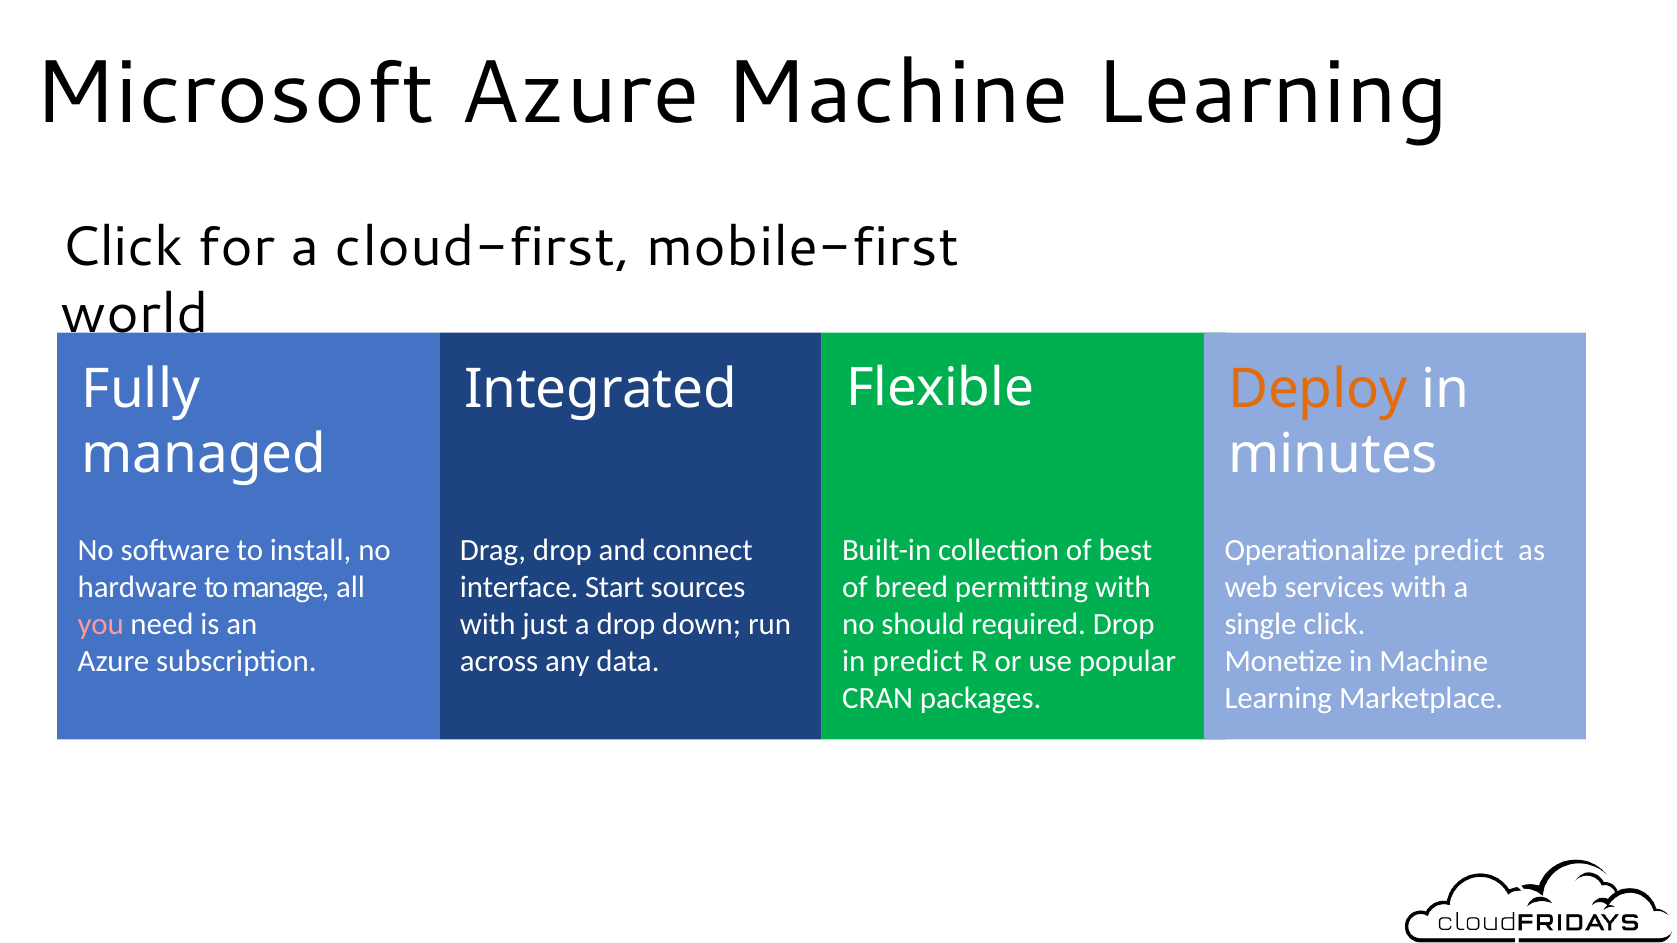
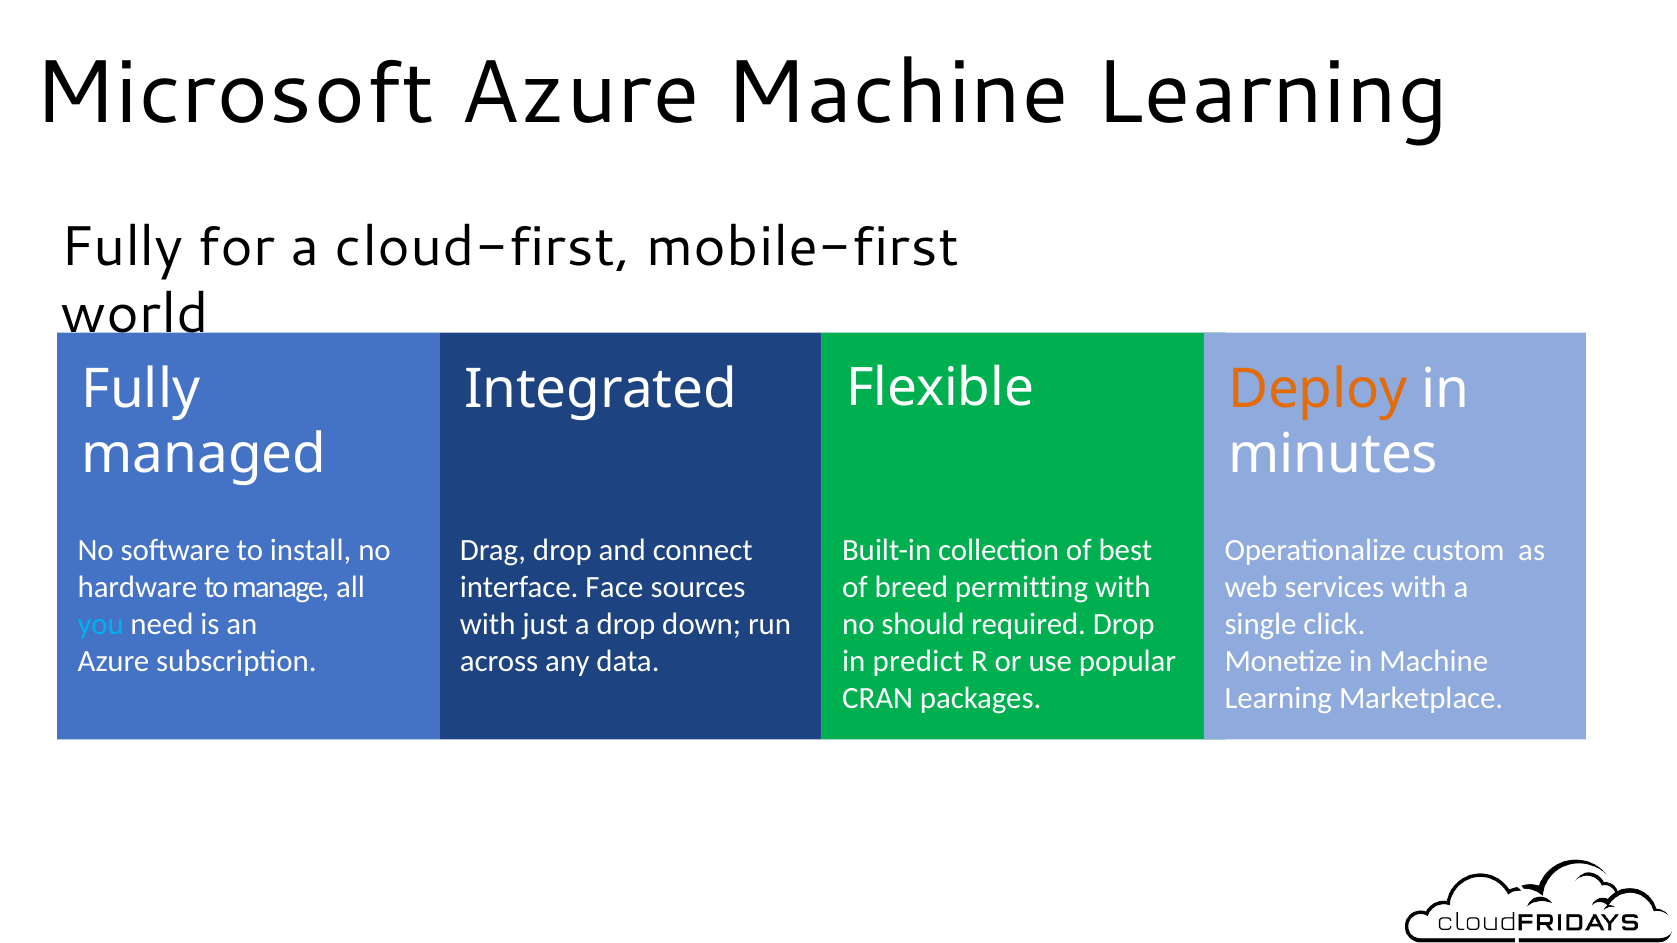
Click at (122, 247): Click -> Fully
Operationalize predict: predict -> custom
Start: Start -> Face
you colour: pink -> light blue
